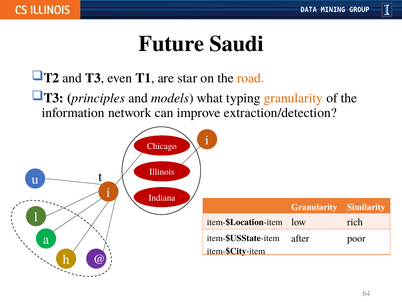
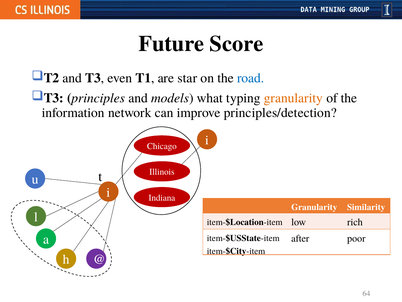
Saudi: Saudi -> Score
road colour: orange -> blue
extraction/detection: extraction/detection -> principles/detection
